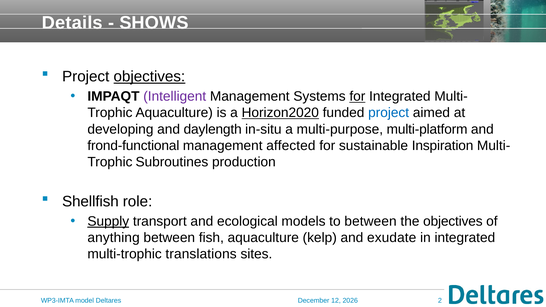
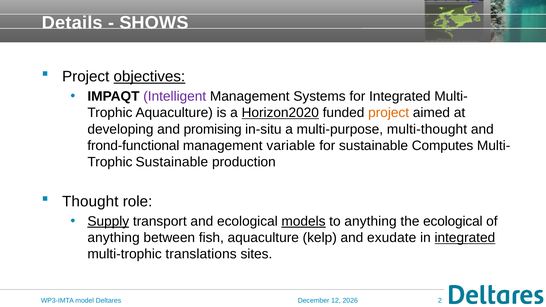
for at (357, 96) underline: present -> none
project at (389, 113) colour: blue -> orange
daylength: daylength -> promising
multi-platform: multi-platform -> multi-thought
affected: affected -> variable
Inspiration: Inspiration -> Computes
Subroutines at (172, 162): Subroutines -> Sustainable
Shellfish: Shellfish -> Thought
models underline: none -> present
to between: between -> anything
the objectives: objectives -> ecological
integrated at (465, 238) underline: none -> present
